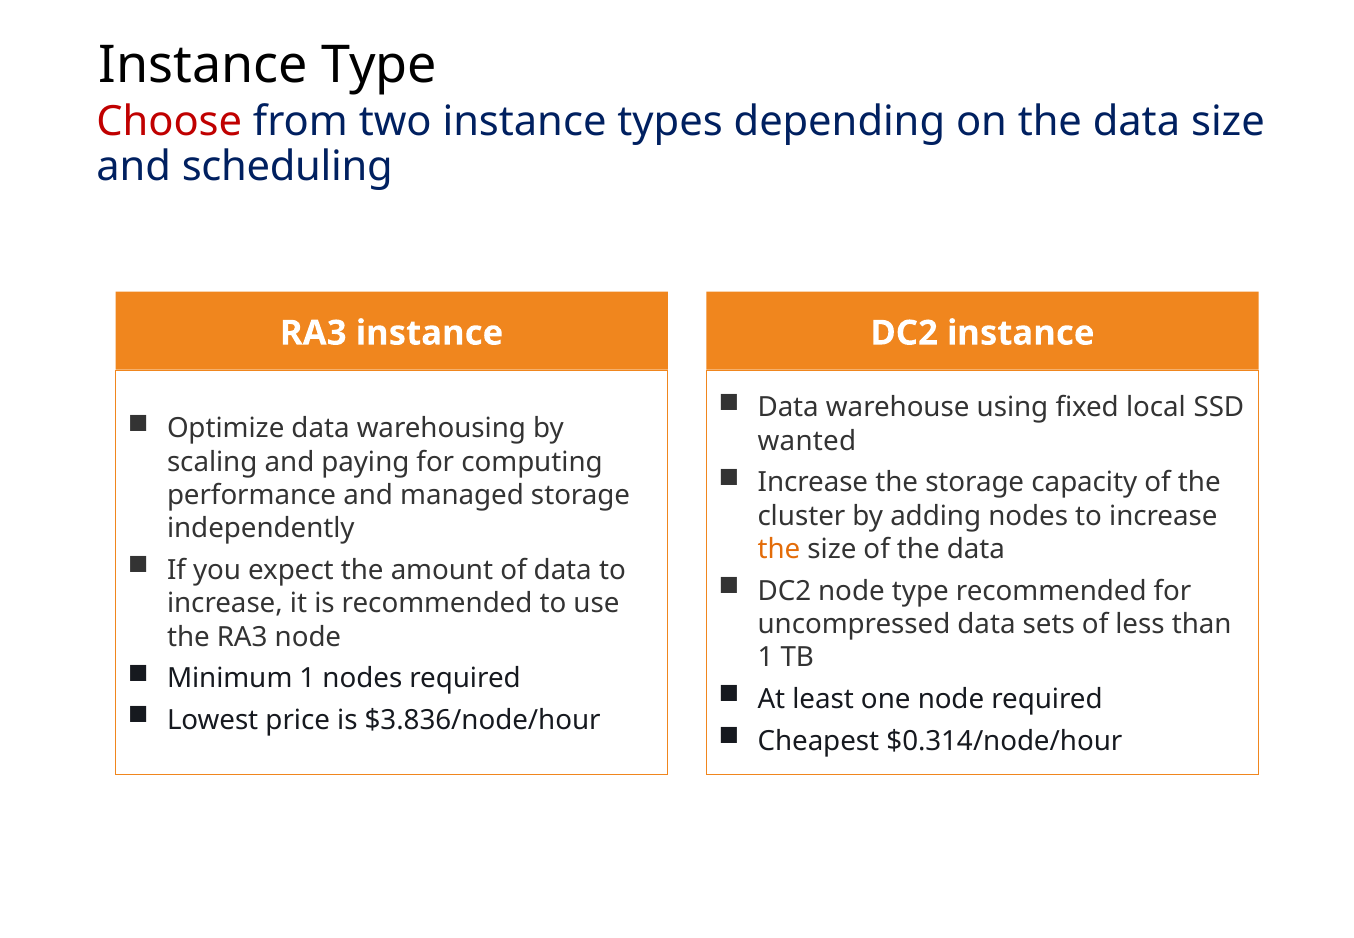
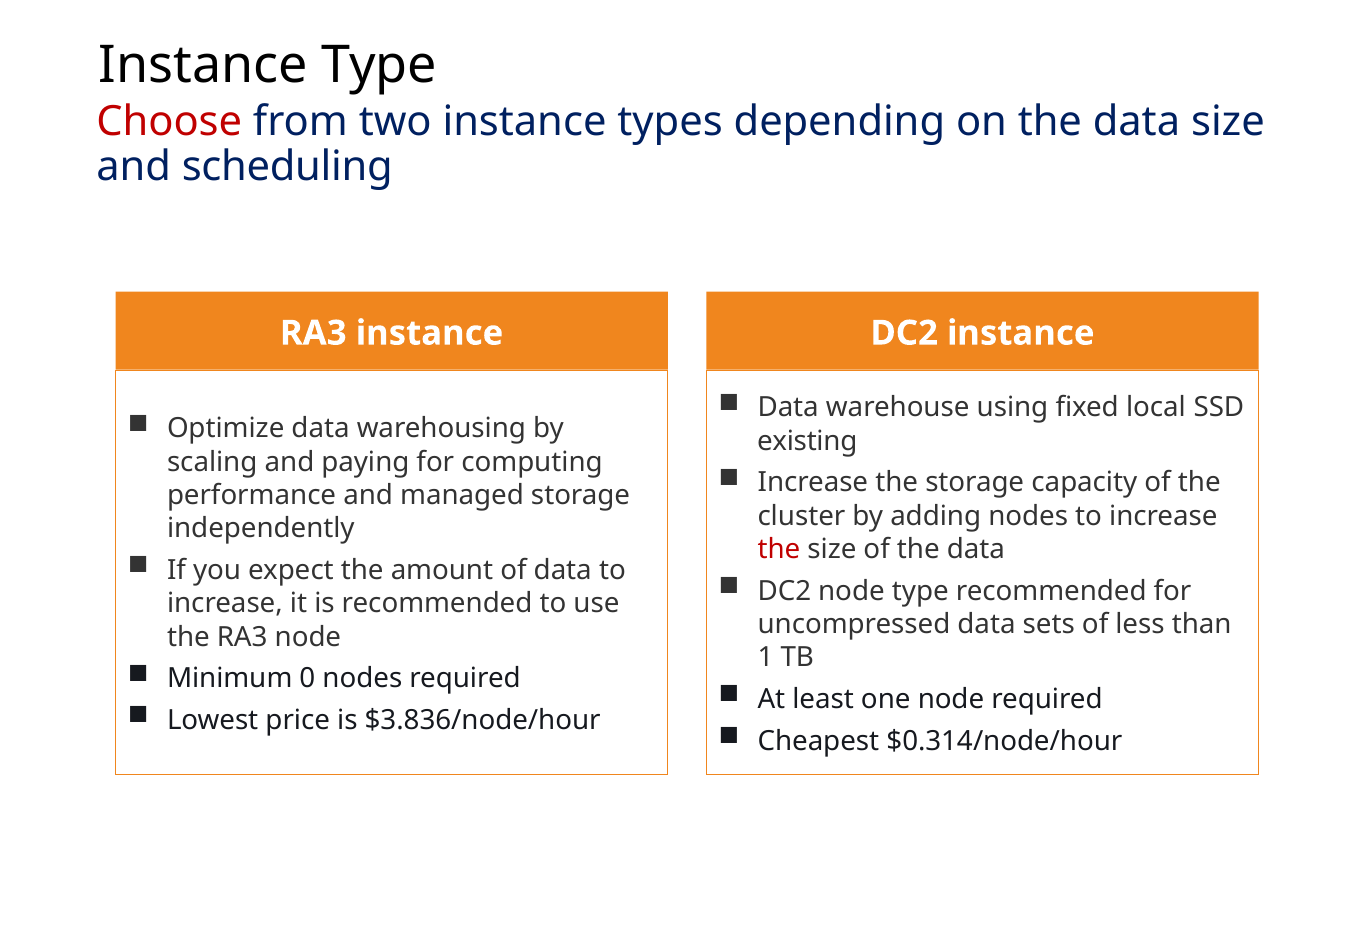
wanted: wanted -> existing
the at (779, 549) colour: orange -> red
Minimum 1: 1 -> 0
